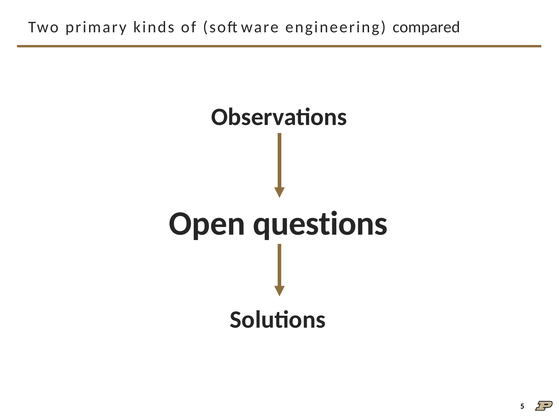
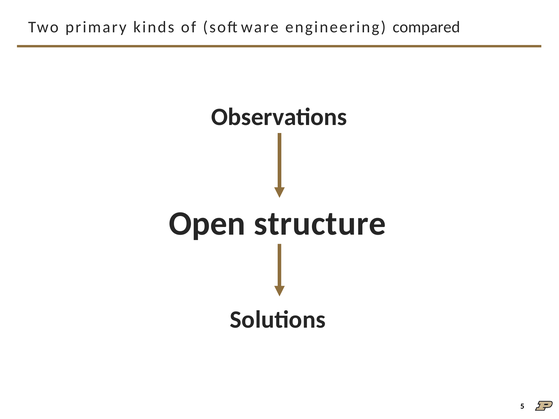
questions: questions -> structure
